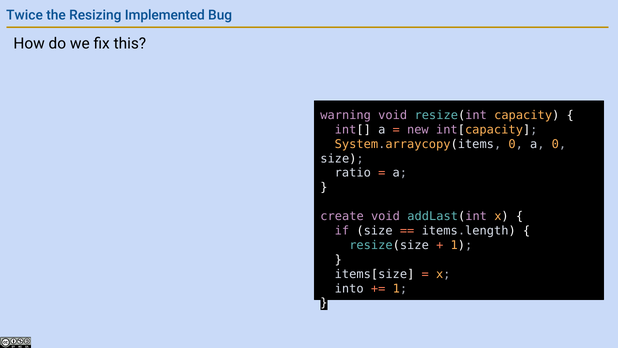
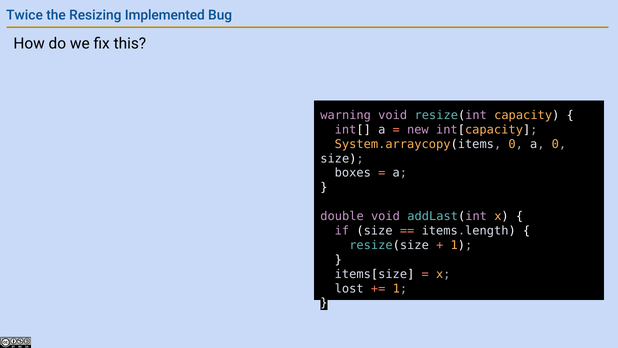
ratio: ratio -> boxes
create: create -> double
into: into -> lost
